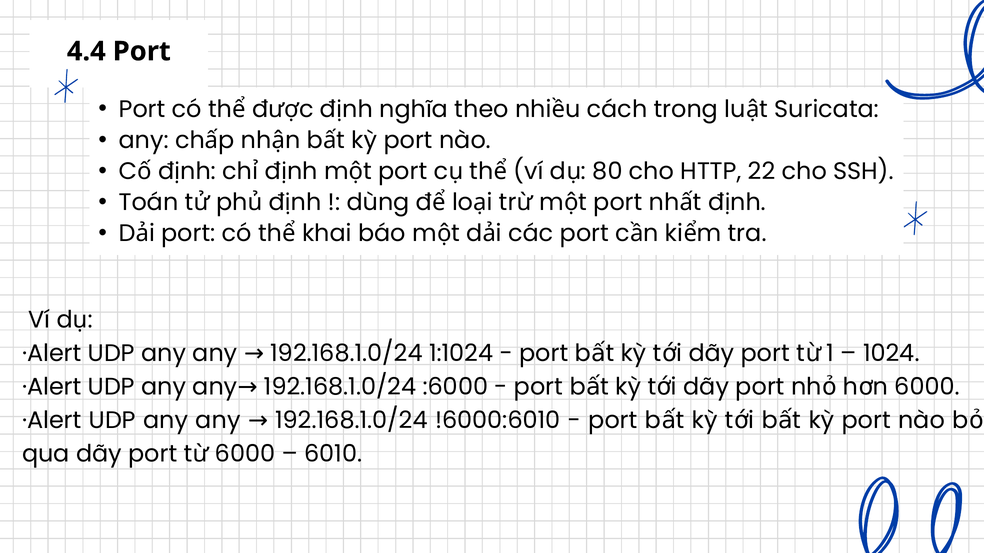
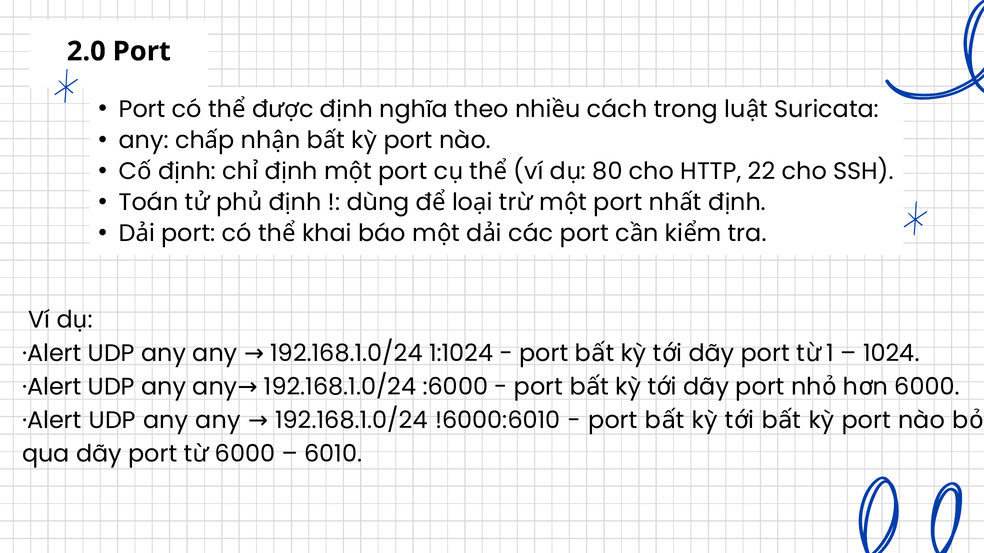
4.4: 4.4 -> 2.0
